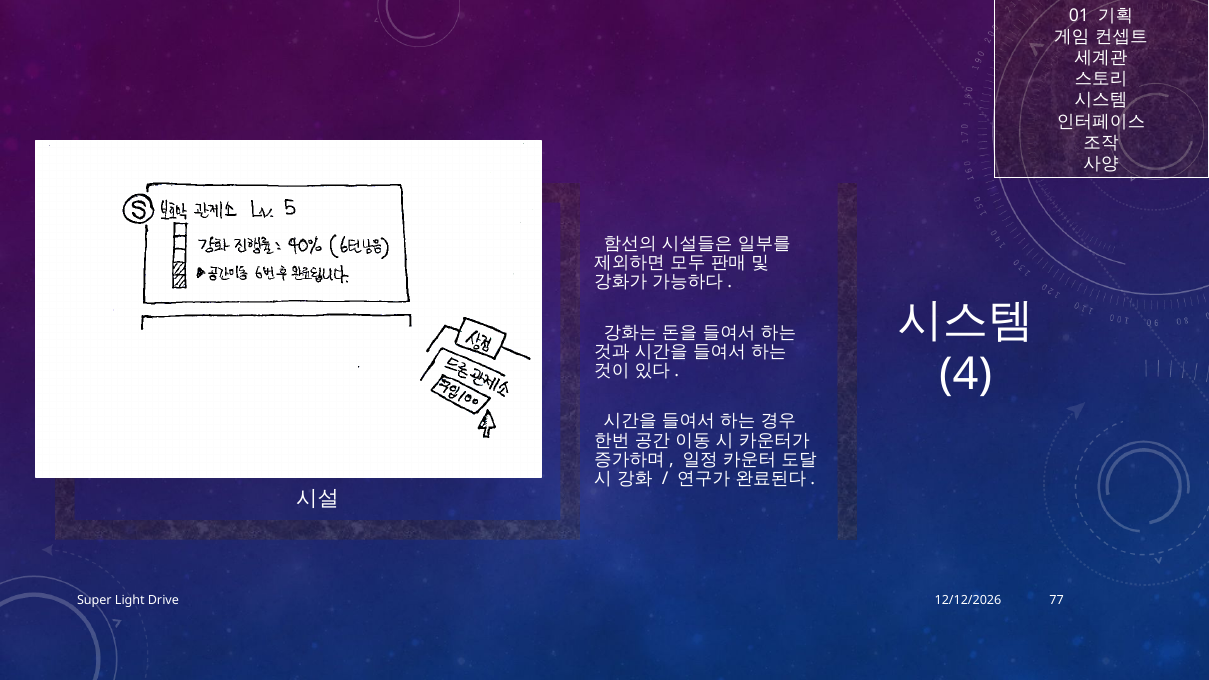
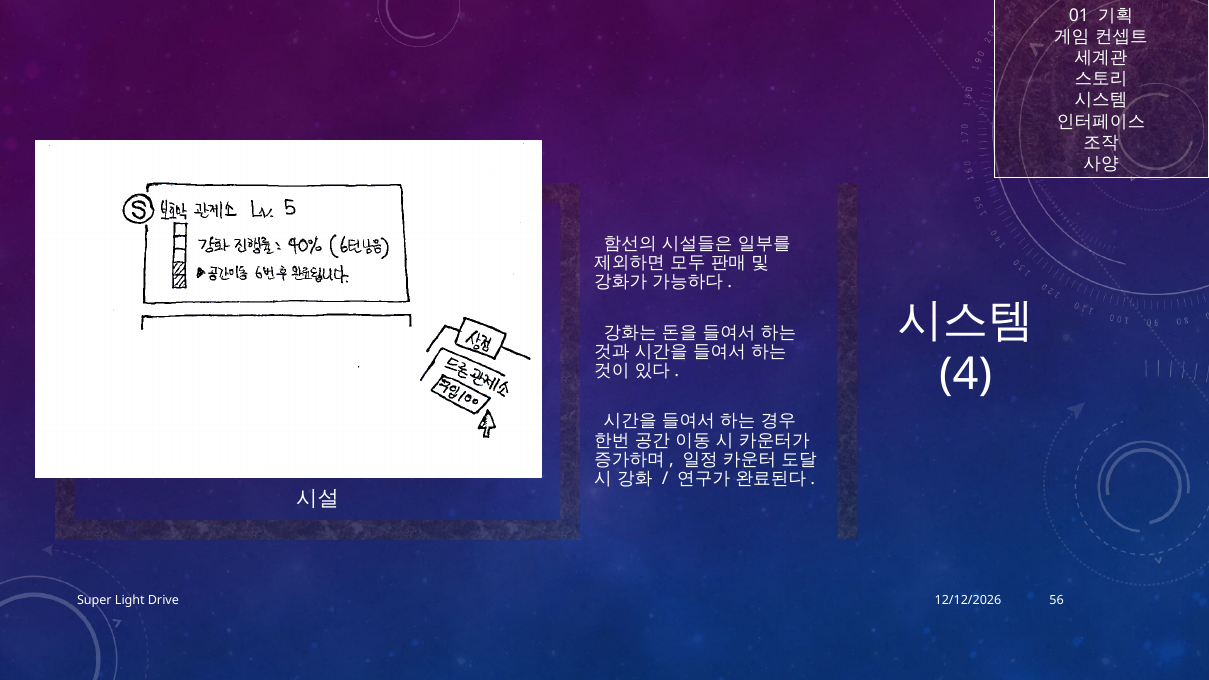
77: 77 -> 56
